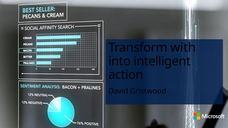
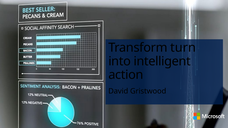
with: with -> turn
